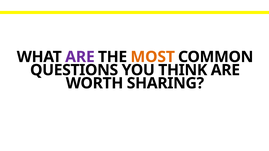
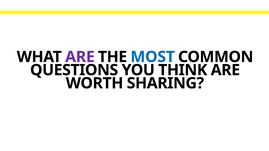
MOST colour: orange -> blue
